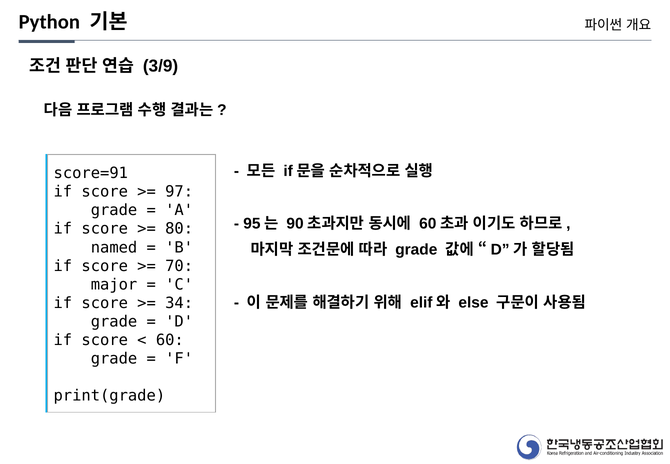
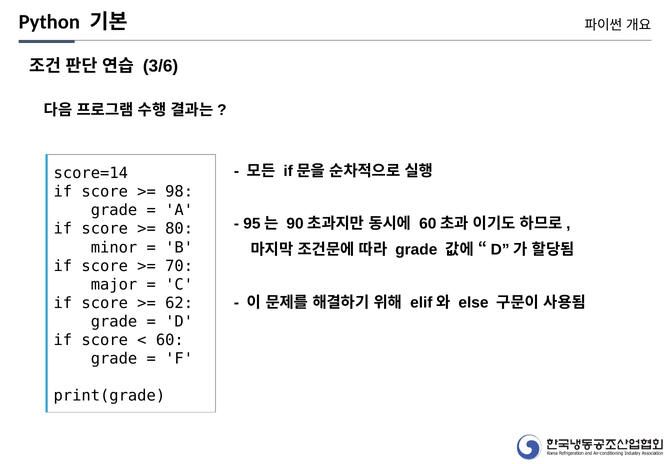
3/9: 3/9 -> 3/6
score=91: score=91 -> score=14
97: 97 -> 98
named: named -> minor
34: 34 -> 62
